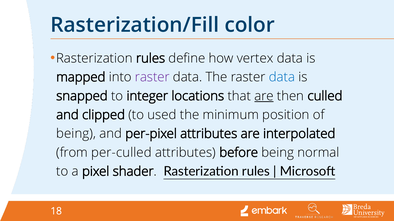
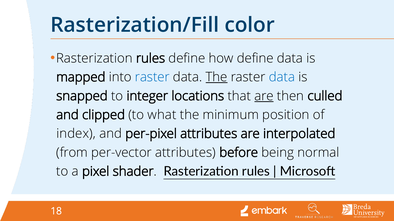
how vertex: vertex -> define
raster at (152, 77) colour: purple -> blue
The at (217, 77) underline: none -> present
used: used -> what
being at (76, 134): being -> index
per-culled: per-culled -> per-vector
